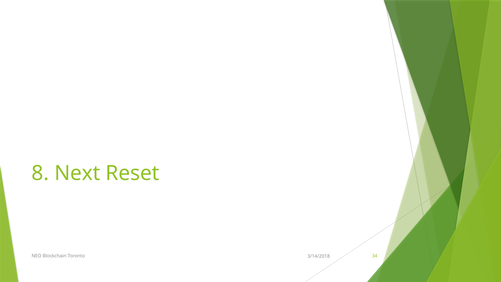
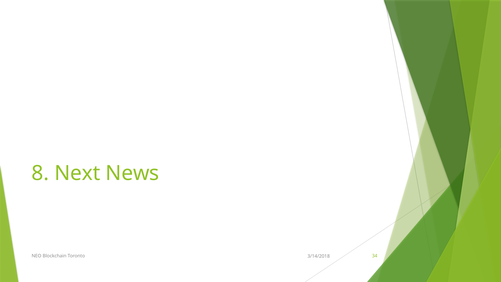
Reset: Reset -> News
